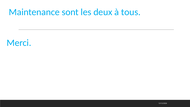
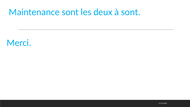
à tous: tous -> sont
